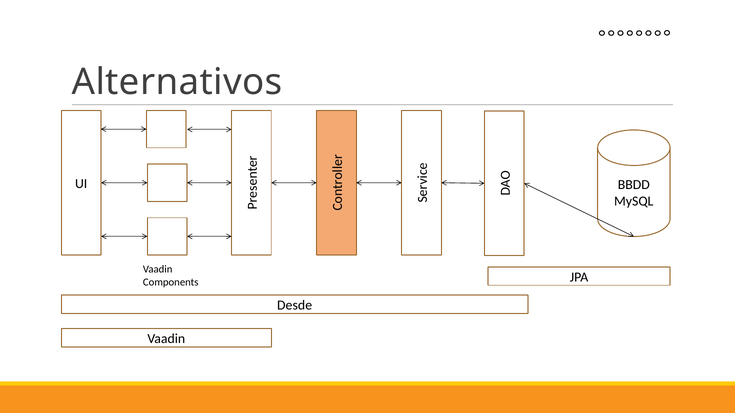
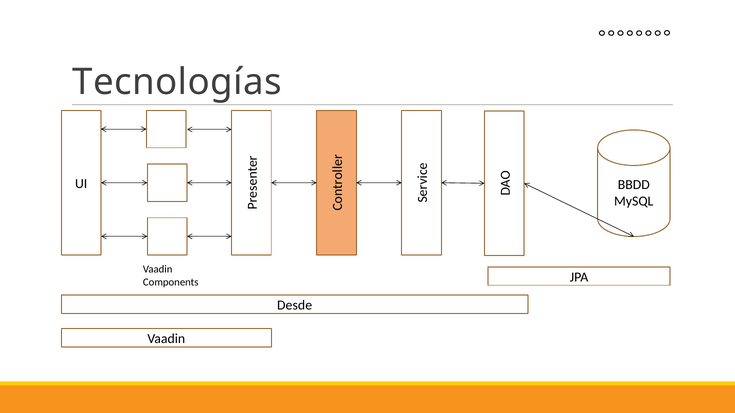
Alternativos: Alternativos -> Tecnologías
